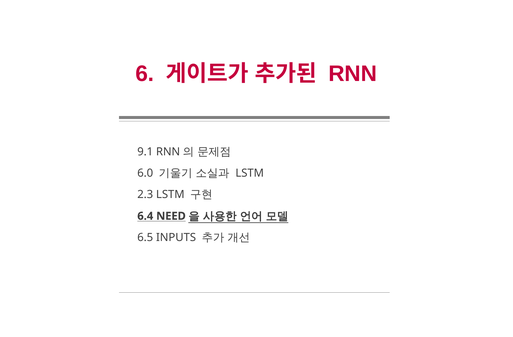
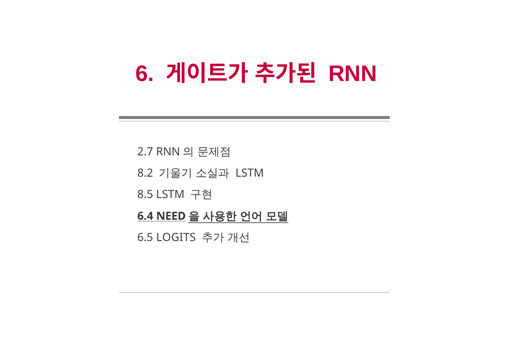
9.1: 9.1 -> 2.7
6.0: 6.0 -> 8.2
2.3: 2.3 -> 8.5
INPUTS: INPUTS -> LOGITS
